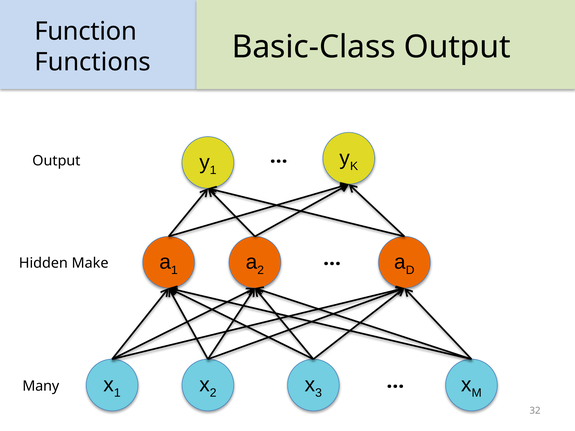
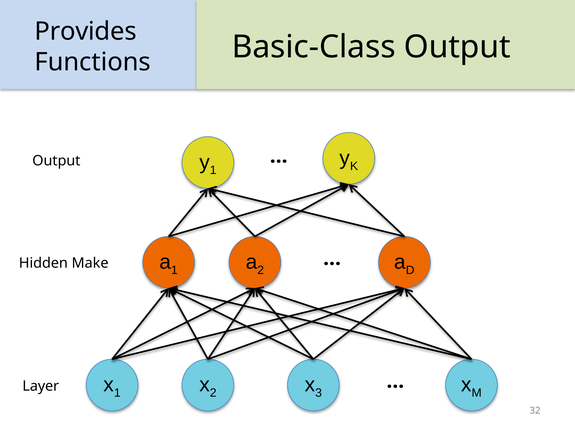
Function: Function -> Provides
Many: Many -> Layer
